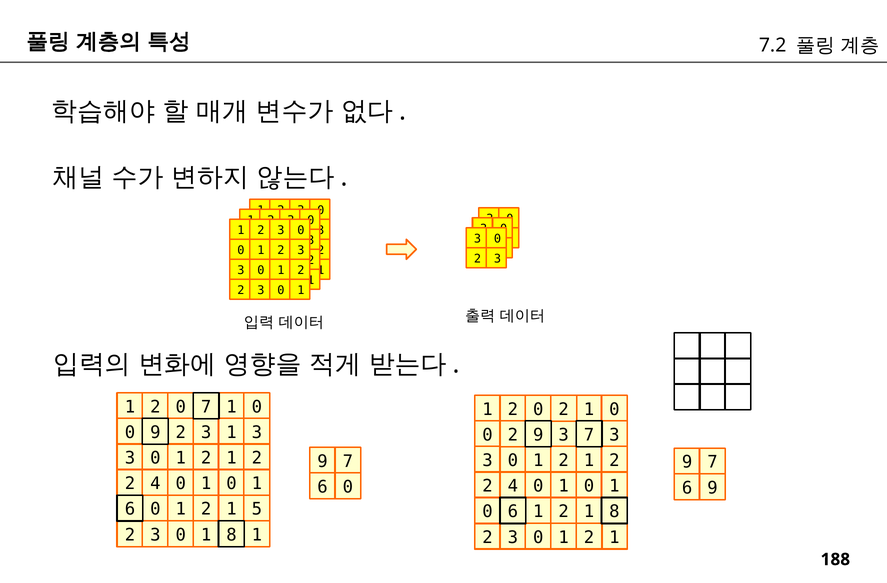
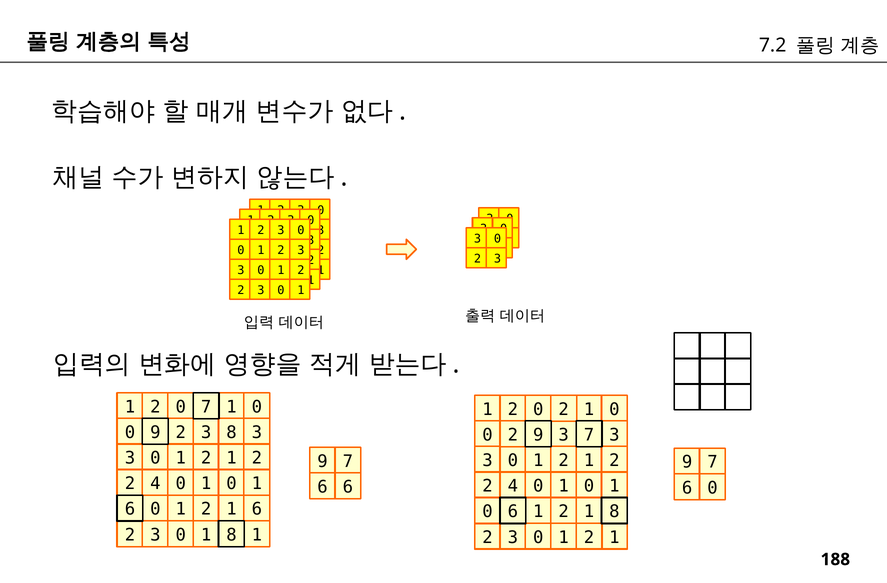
3 1: 1 -> 8
6 0: 0 -> 6
6 9: 9 -> 0
1 5: 5 -> 6
